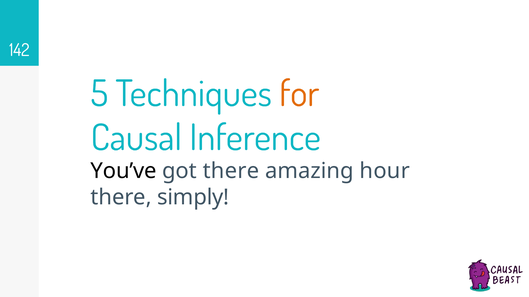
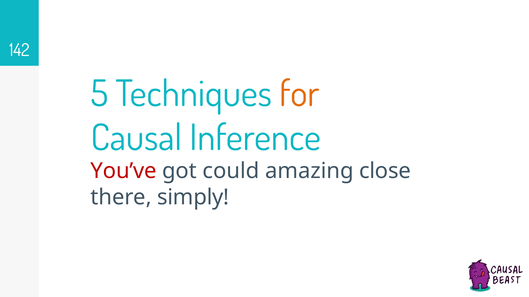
You’ve colour: black -> red
got there: there -> could
hour: hour -> close
